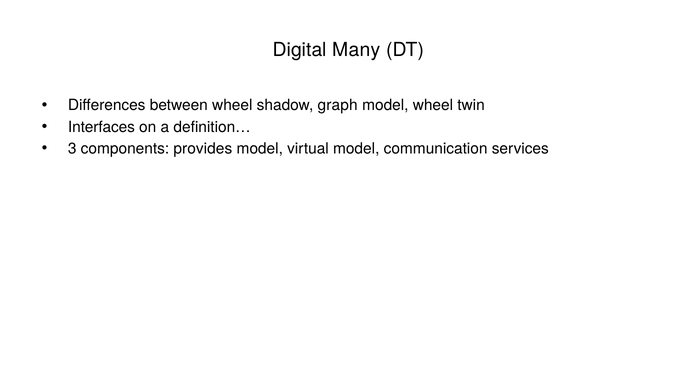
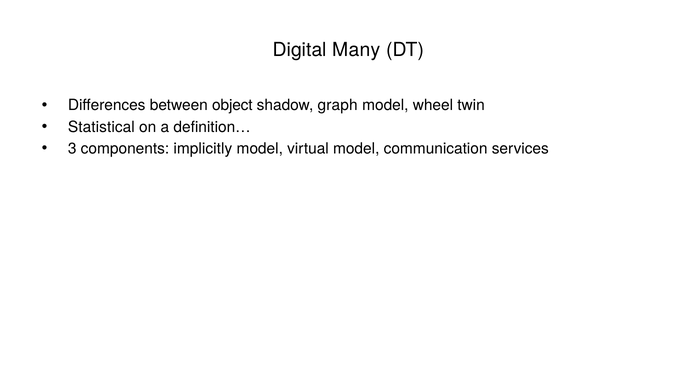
between wheel: wheel -> object
Interfaces: Interfaces -> Statistical
provides: provides -> implicitly
